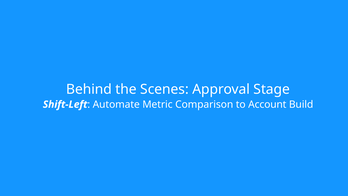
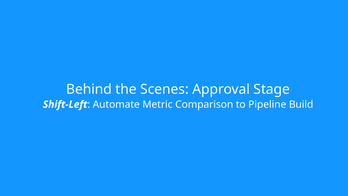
Account: Account -> Pipeline
